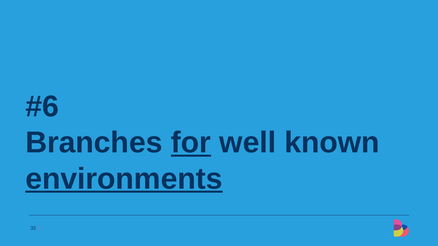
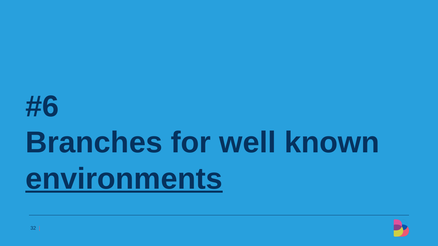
for underline: present -> none
